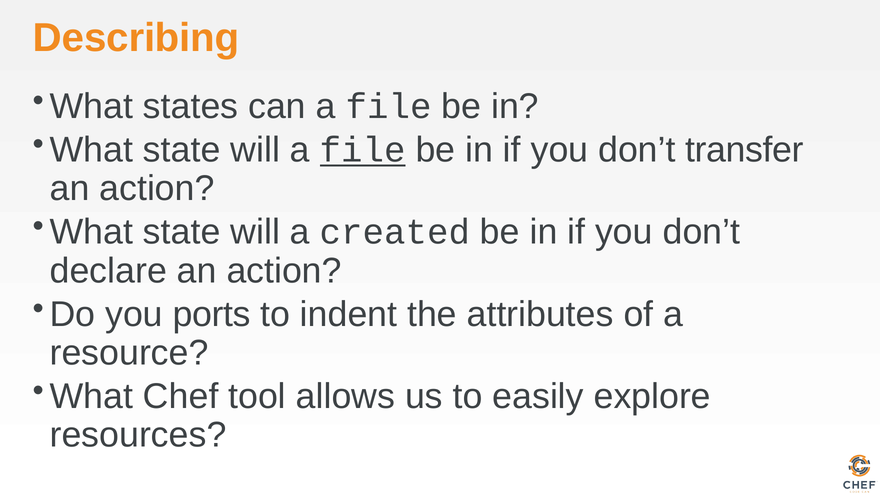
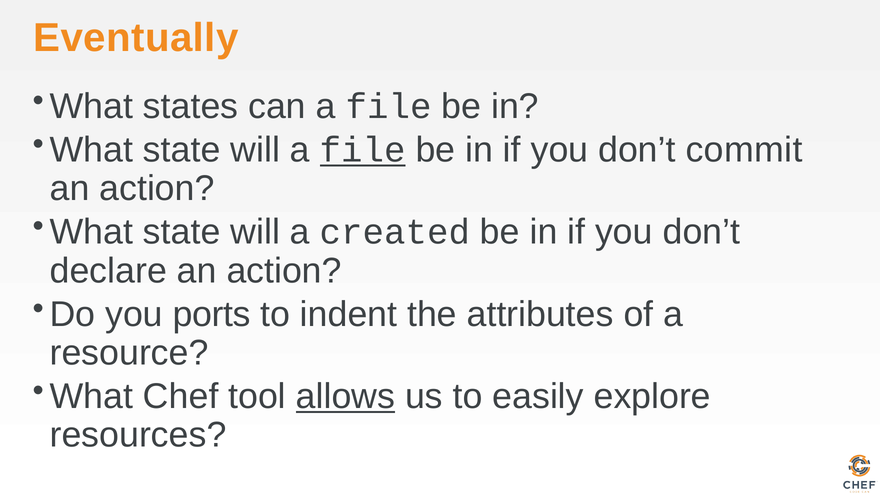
Describing: Describing -> Eventually
transfer: transfer -> commit
allows underline: none -> present
